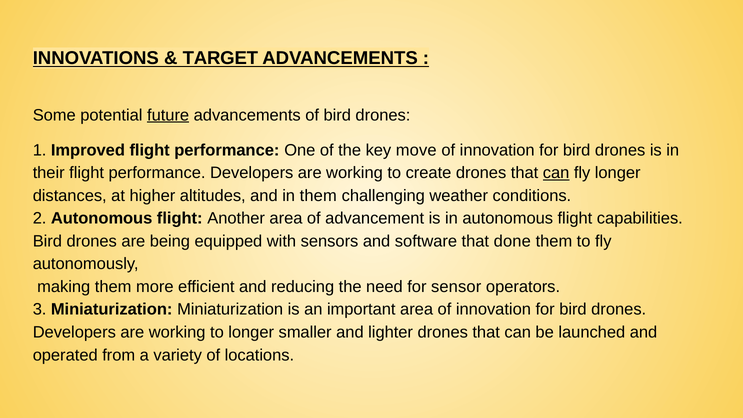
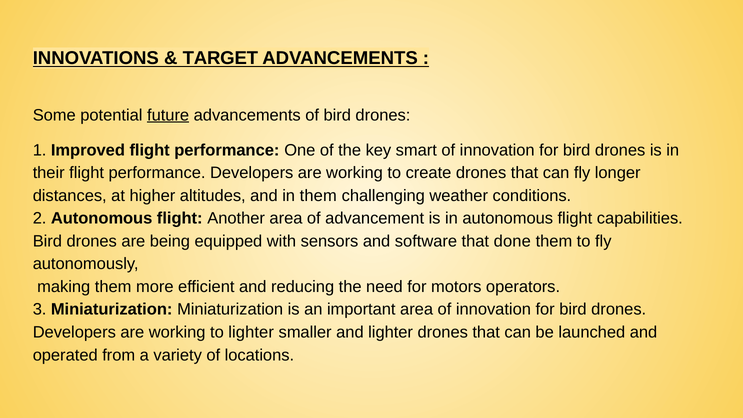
move: move -> smart
can at (556, 173) underline: present -> none
sensor: sensor -> motors
to longer: longer -> lighter
